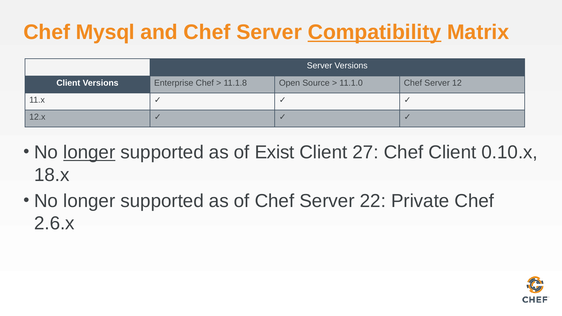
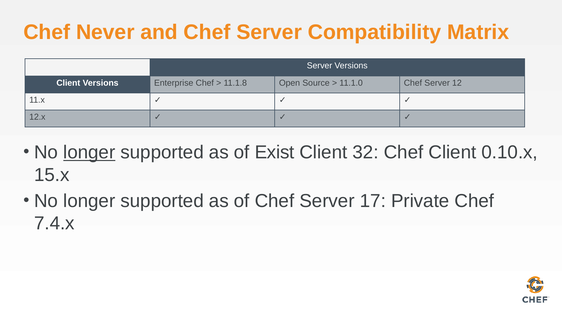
Mysql: Mysql -> Never
Compatibility underline: present -> none
27: 27 -> 32
18.x: 18.x -> 15.x
22: 22 -> 17
2.6.x: 2.6.x -> 7.4.x
